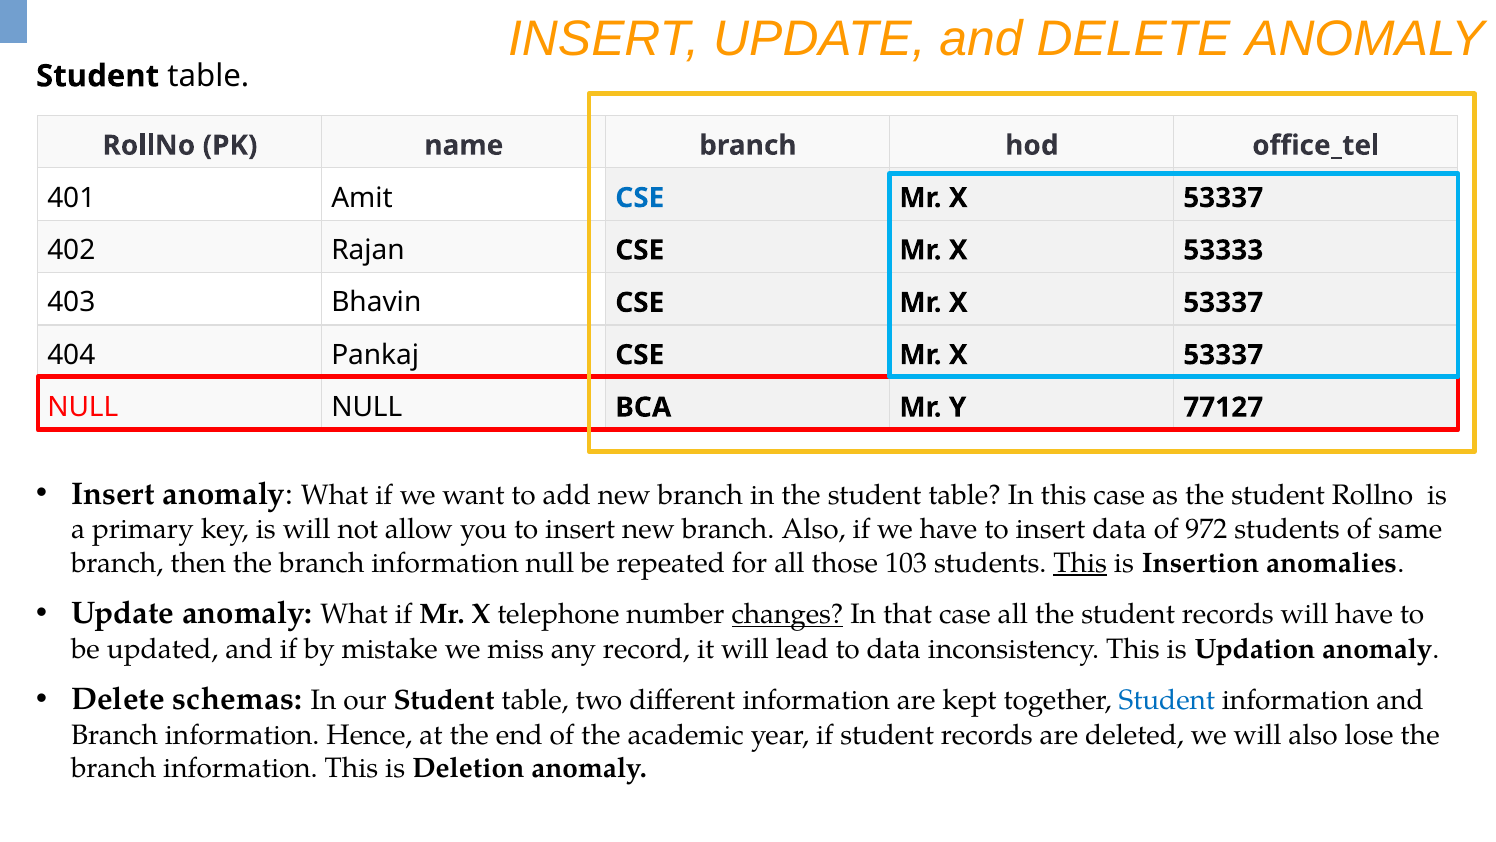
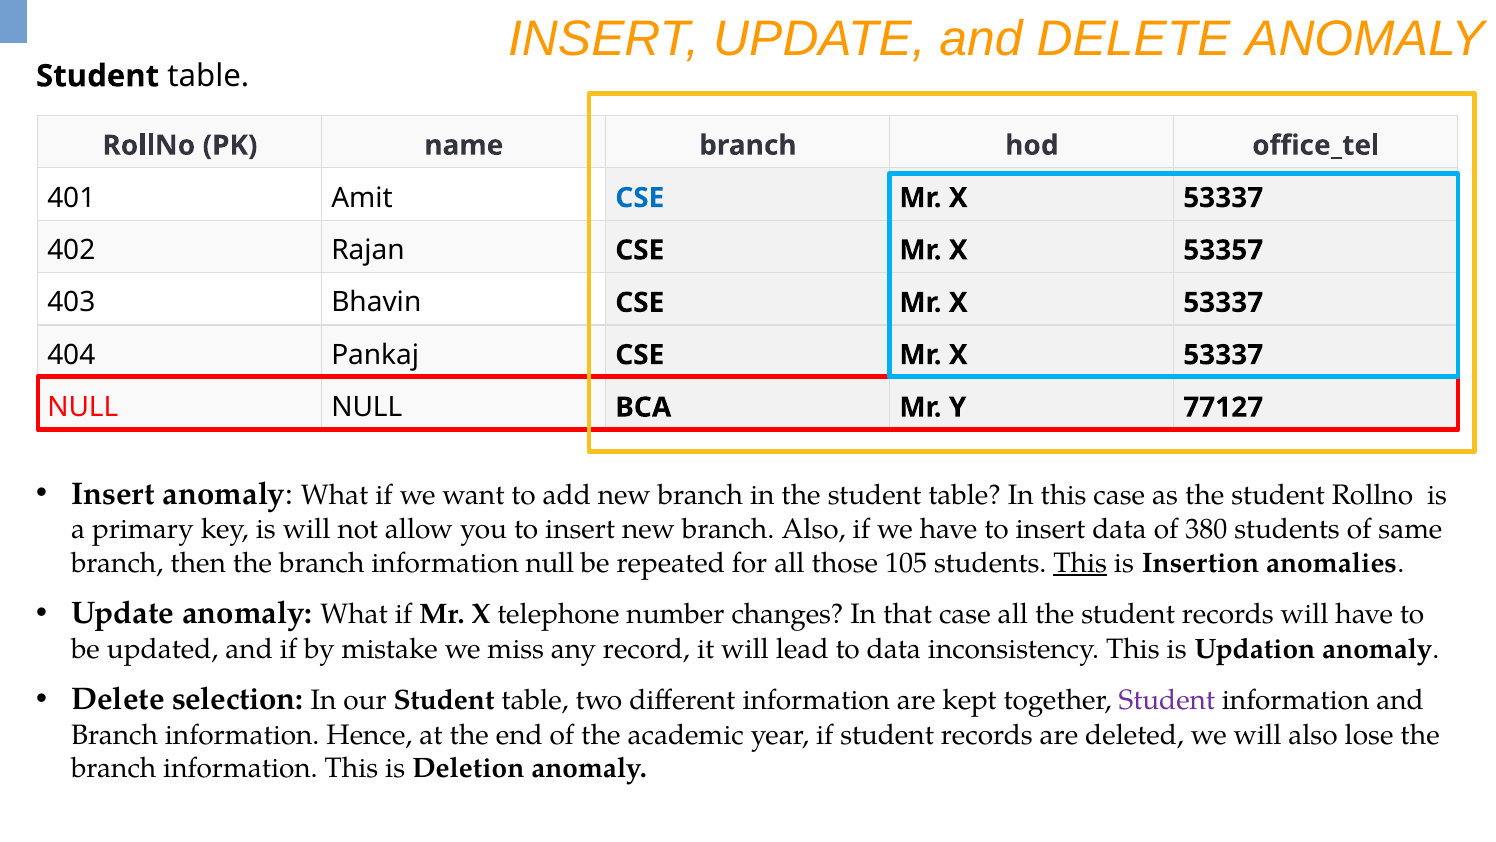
53333: 53333 -> 53357
972: 972 -> 380
103: 103 -> 105
changes underline: present -> none
schemas: schemas -> selection
Student at (1167, 700) colour: blue -> purple
